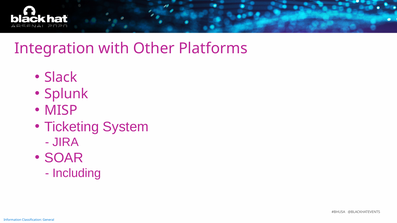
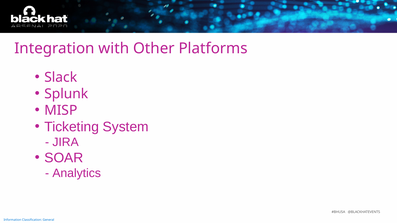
Including: Including -> Analytics
